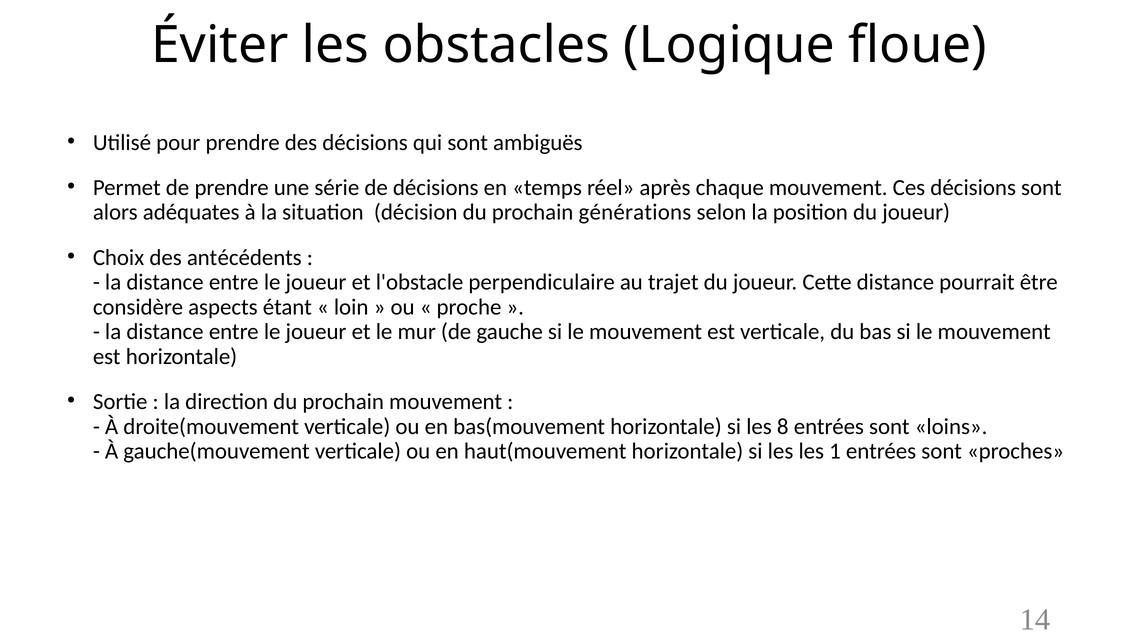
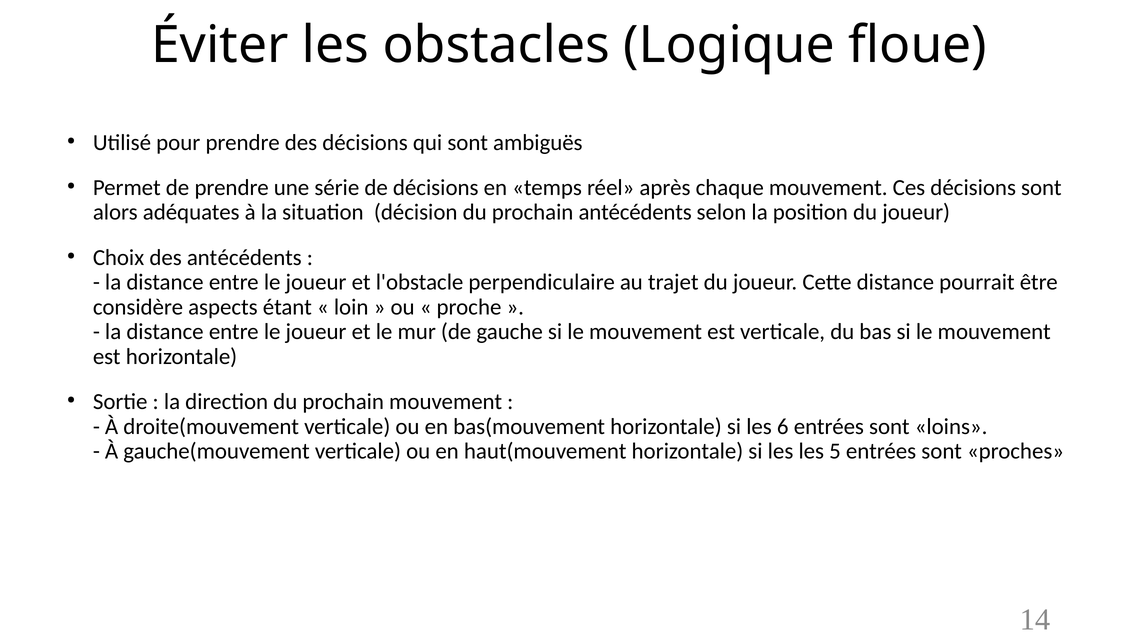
prochain générations: générations -> antécédents
8: 8 -> 6
1: 1 -> 5
